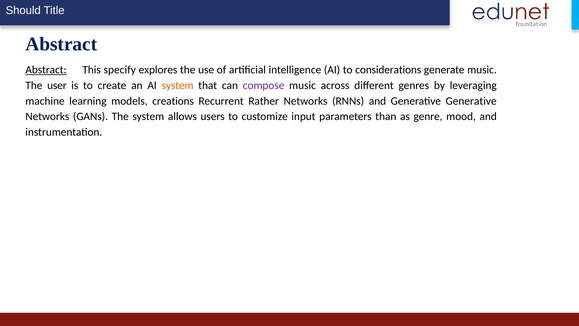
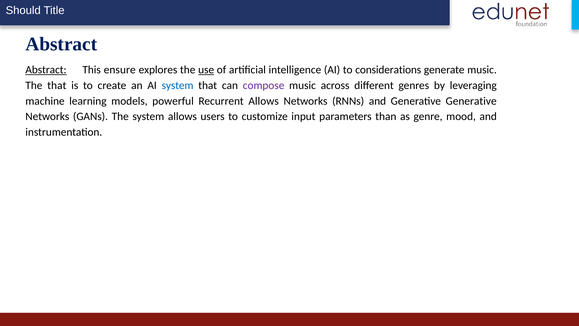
specify: specify -> ensure
use underline: none -> present
The user: user -> that
system at (178, 85) colour: orange -> blue
creations: creations -> powerful
Recurrent Rather: Rather -> Allows
